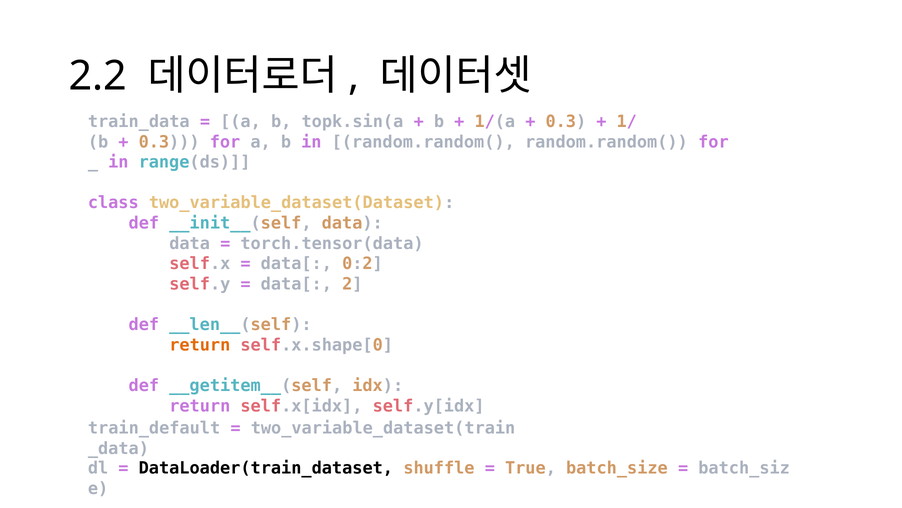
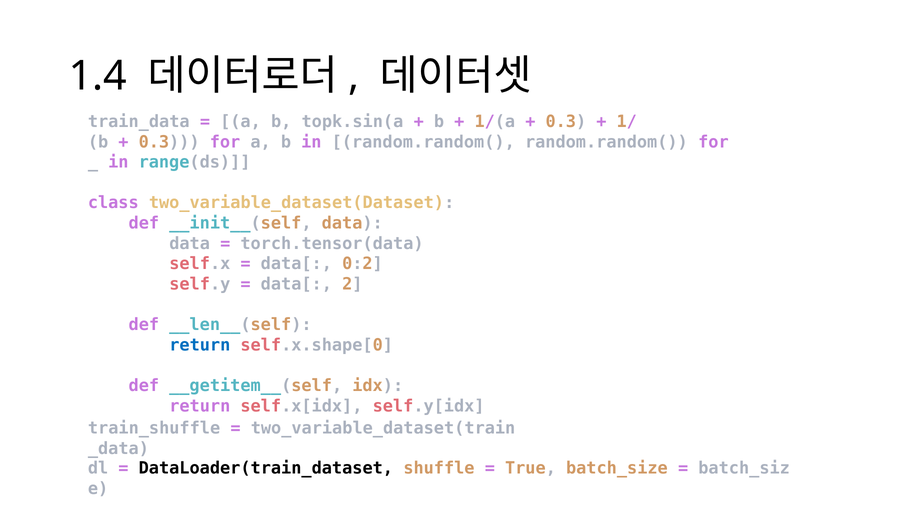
2.2: 2.2 -> 1.4
return at (200, 345) colour: orange -> blue
train_default: train_default -> train_shuffle
